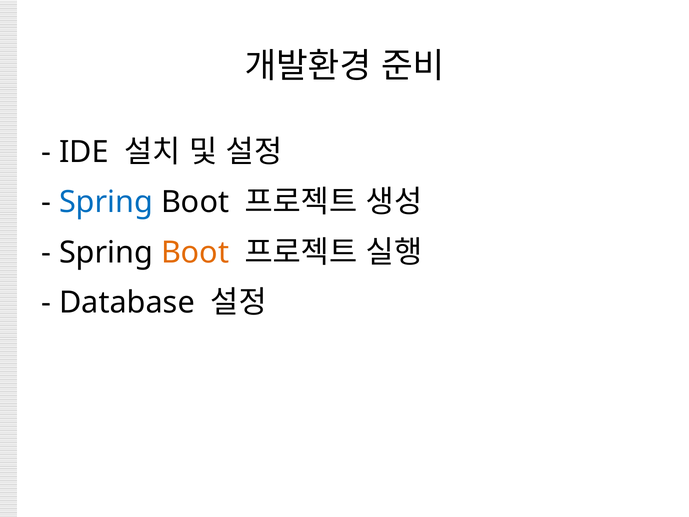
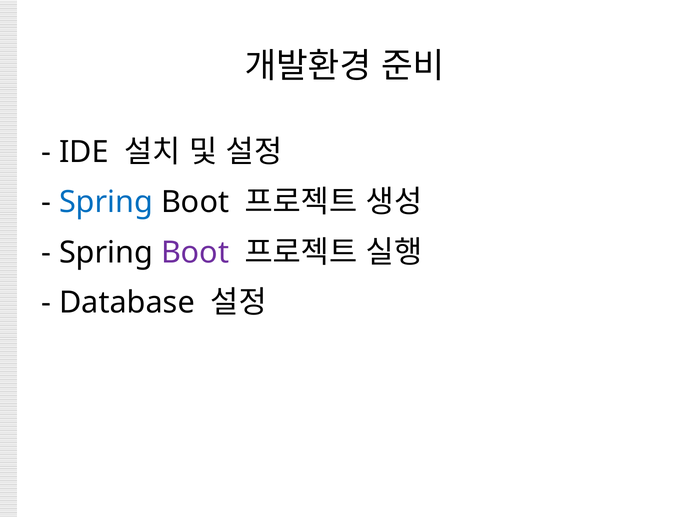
Boot at (195, 252) colour: orange -> purple
